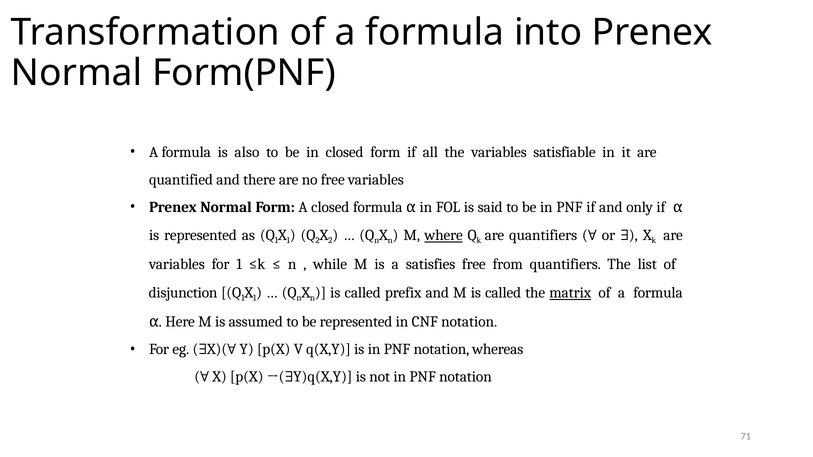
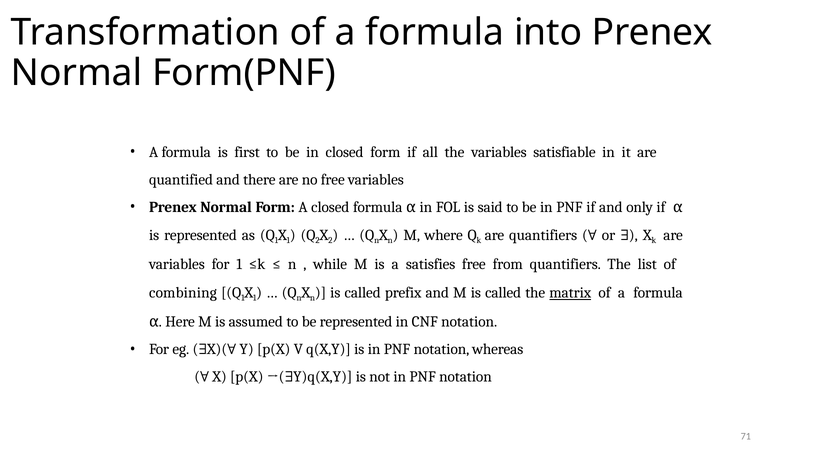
also: also -> first
where underline: present -> none
disjunction: disjunction -> combining
